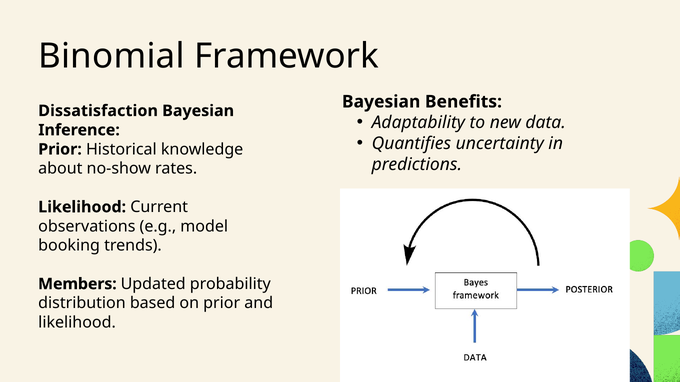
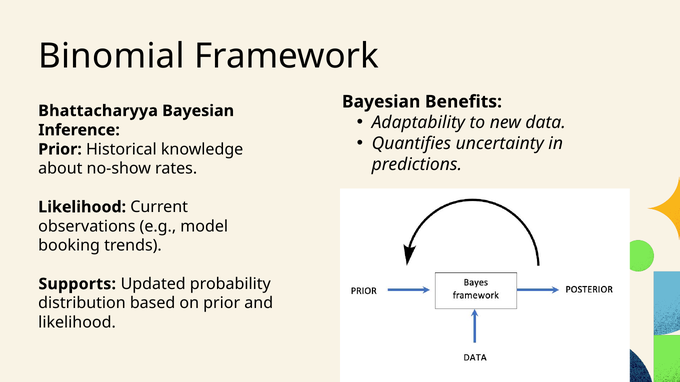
Dissatisfaction: Dissatisfaction -> Bhattacharyya
Members: Members -> Supports
